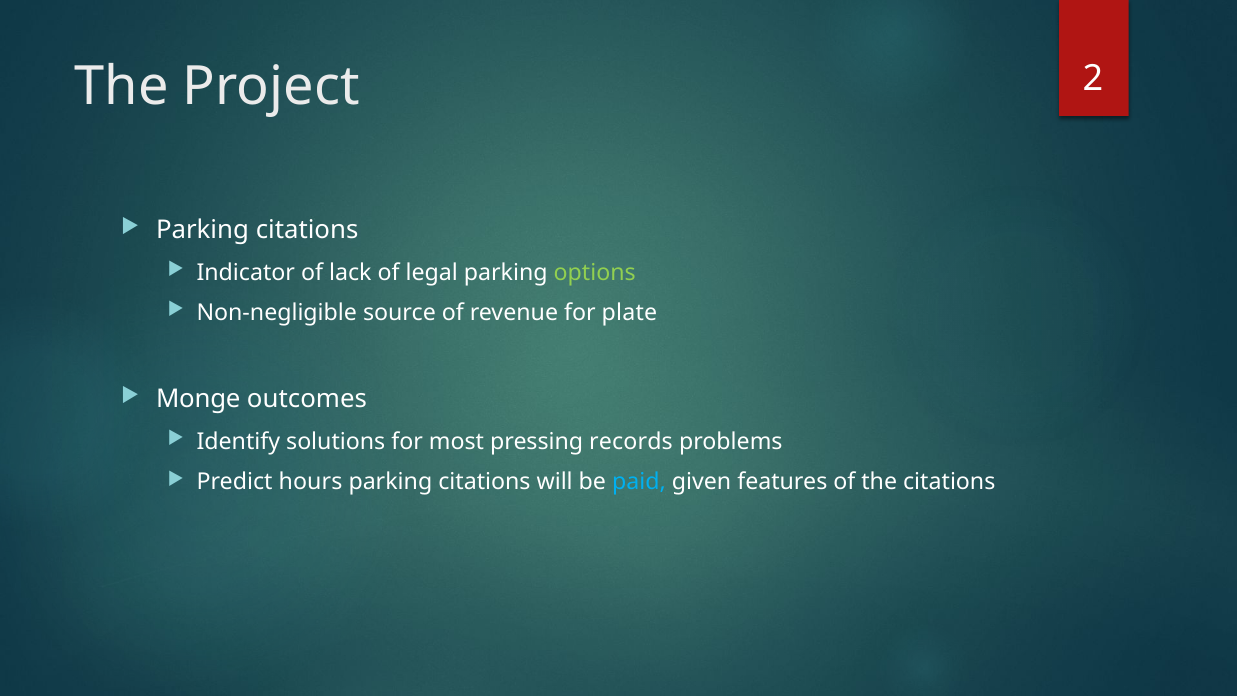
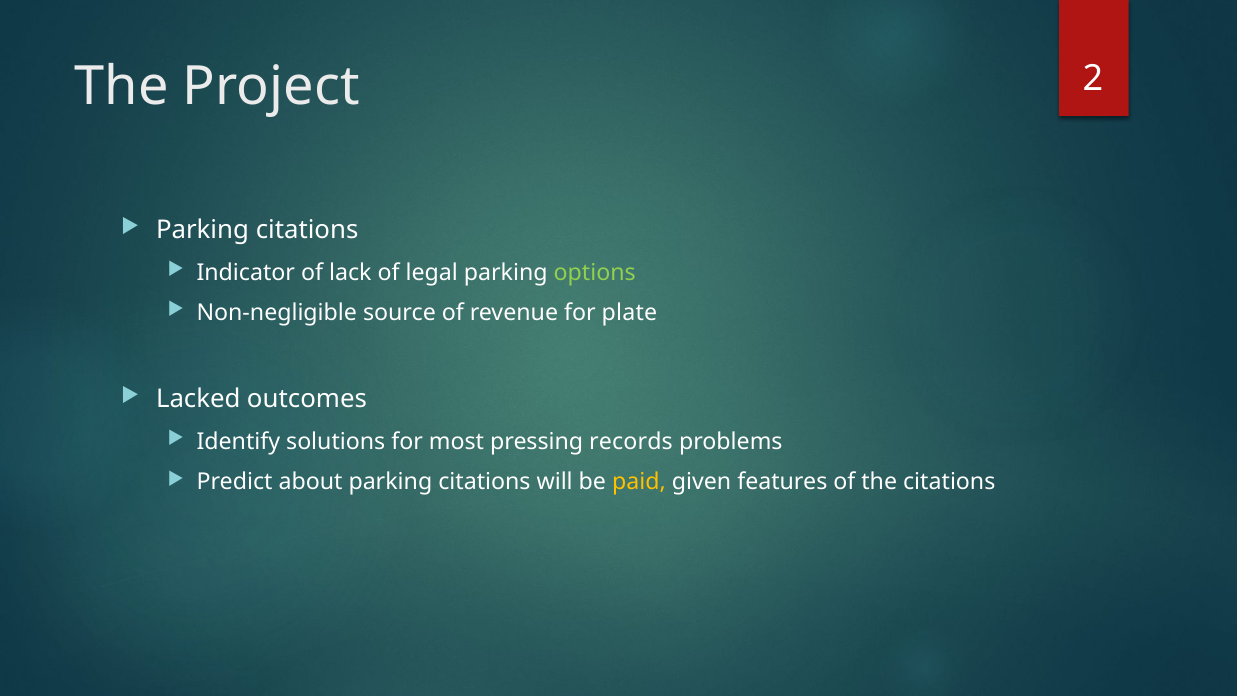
Monge: Monge -> Lacked
hours: hours -> about
paid colour: light blue -> yellow
